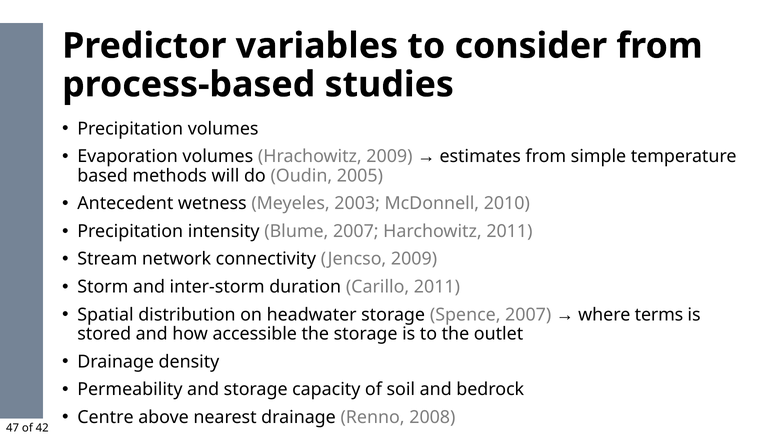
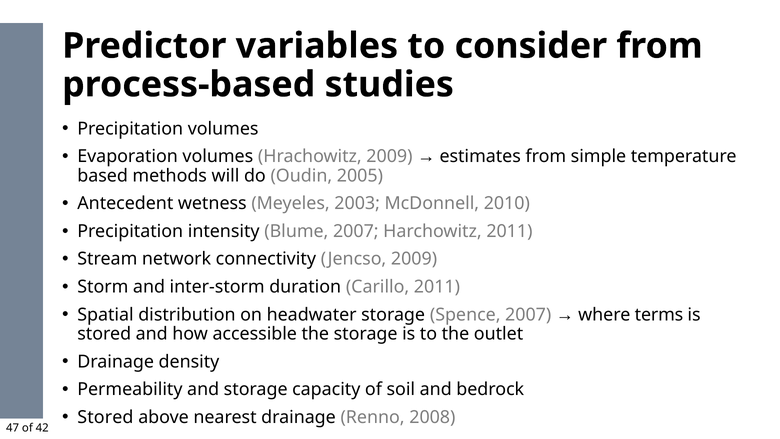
Centre at (105, 417): Centre -> Stored
